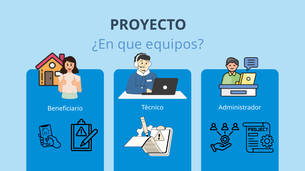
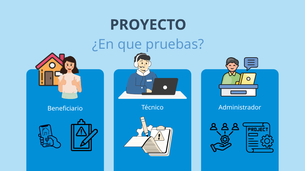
equipos: equipos -> pruebas
